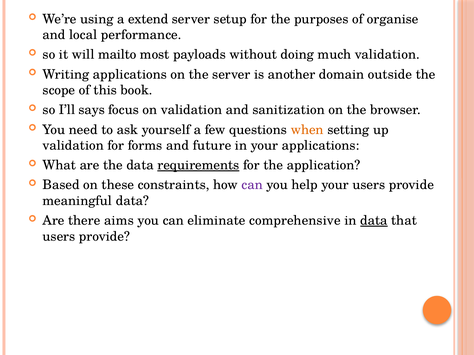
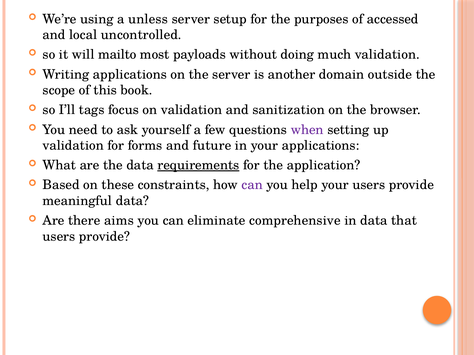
extend: extend -> unless
organise: organise -> accessed
performance: performance -> uncontrolled
says: says -> tags
when colour: orange -> purple
data at (374, 221) underline: present -> none
